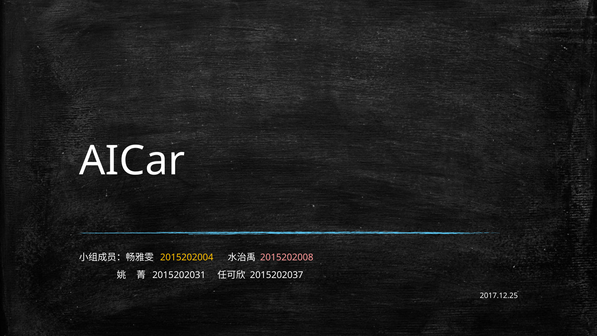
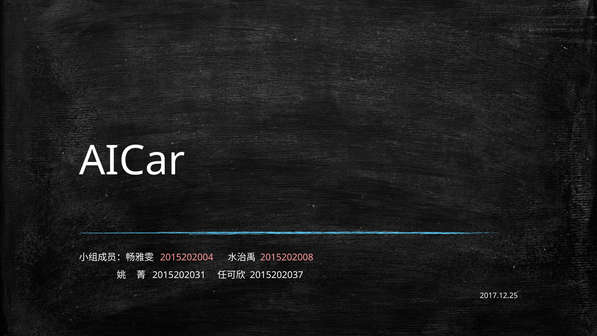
2015202004 colour: yellow -> pink
